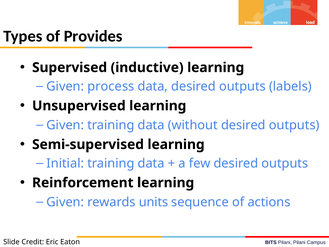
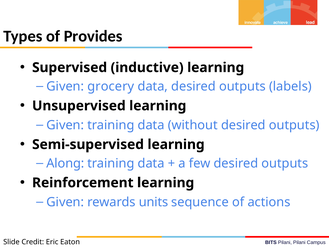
process: process -> grocery
Initial: Initial -> Along
